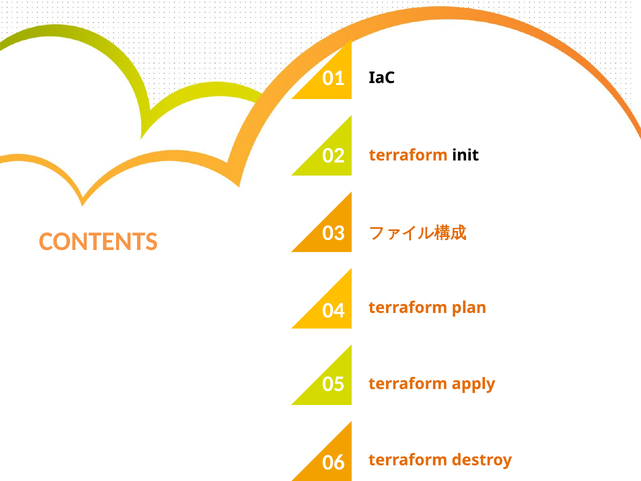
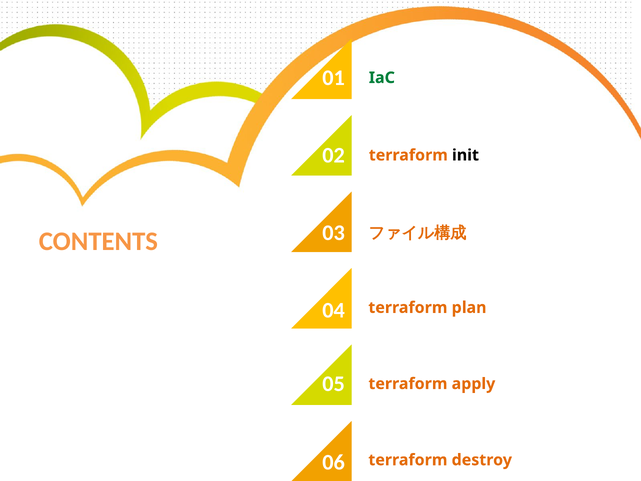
IaC colour: black -> green
